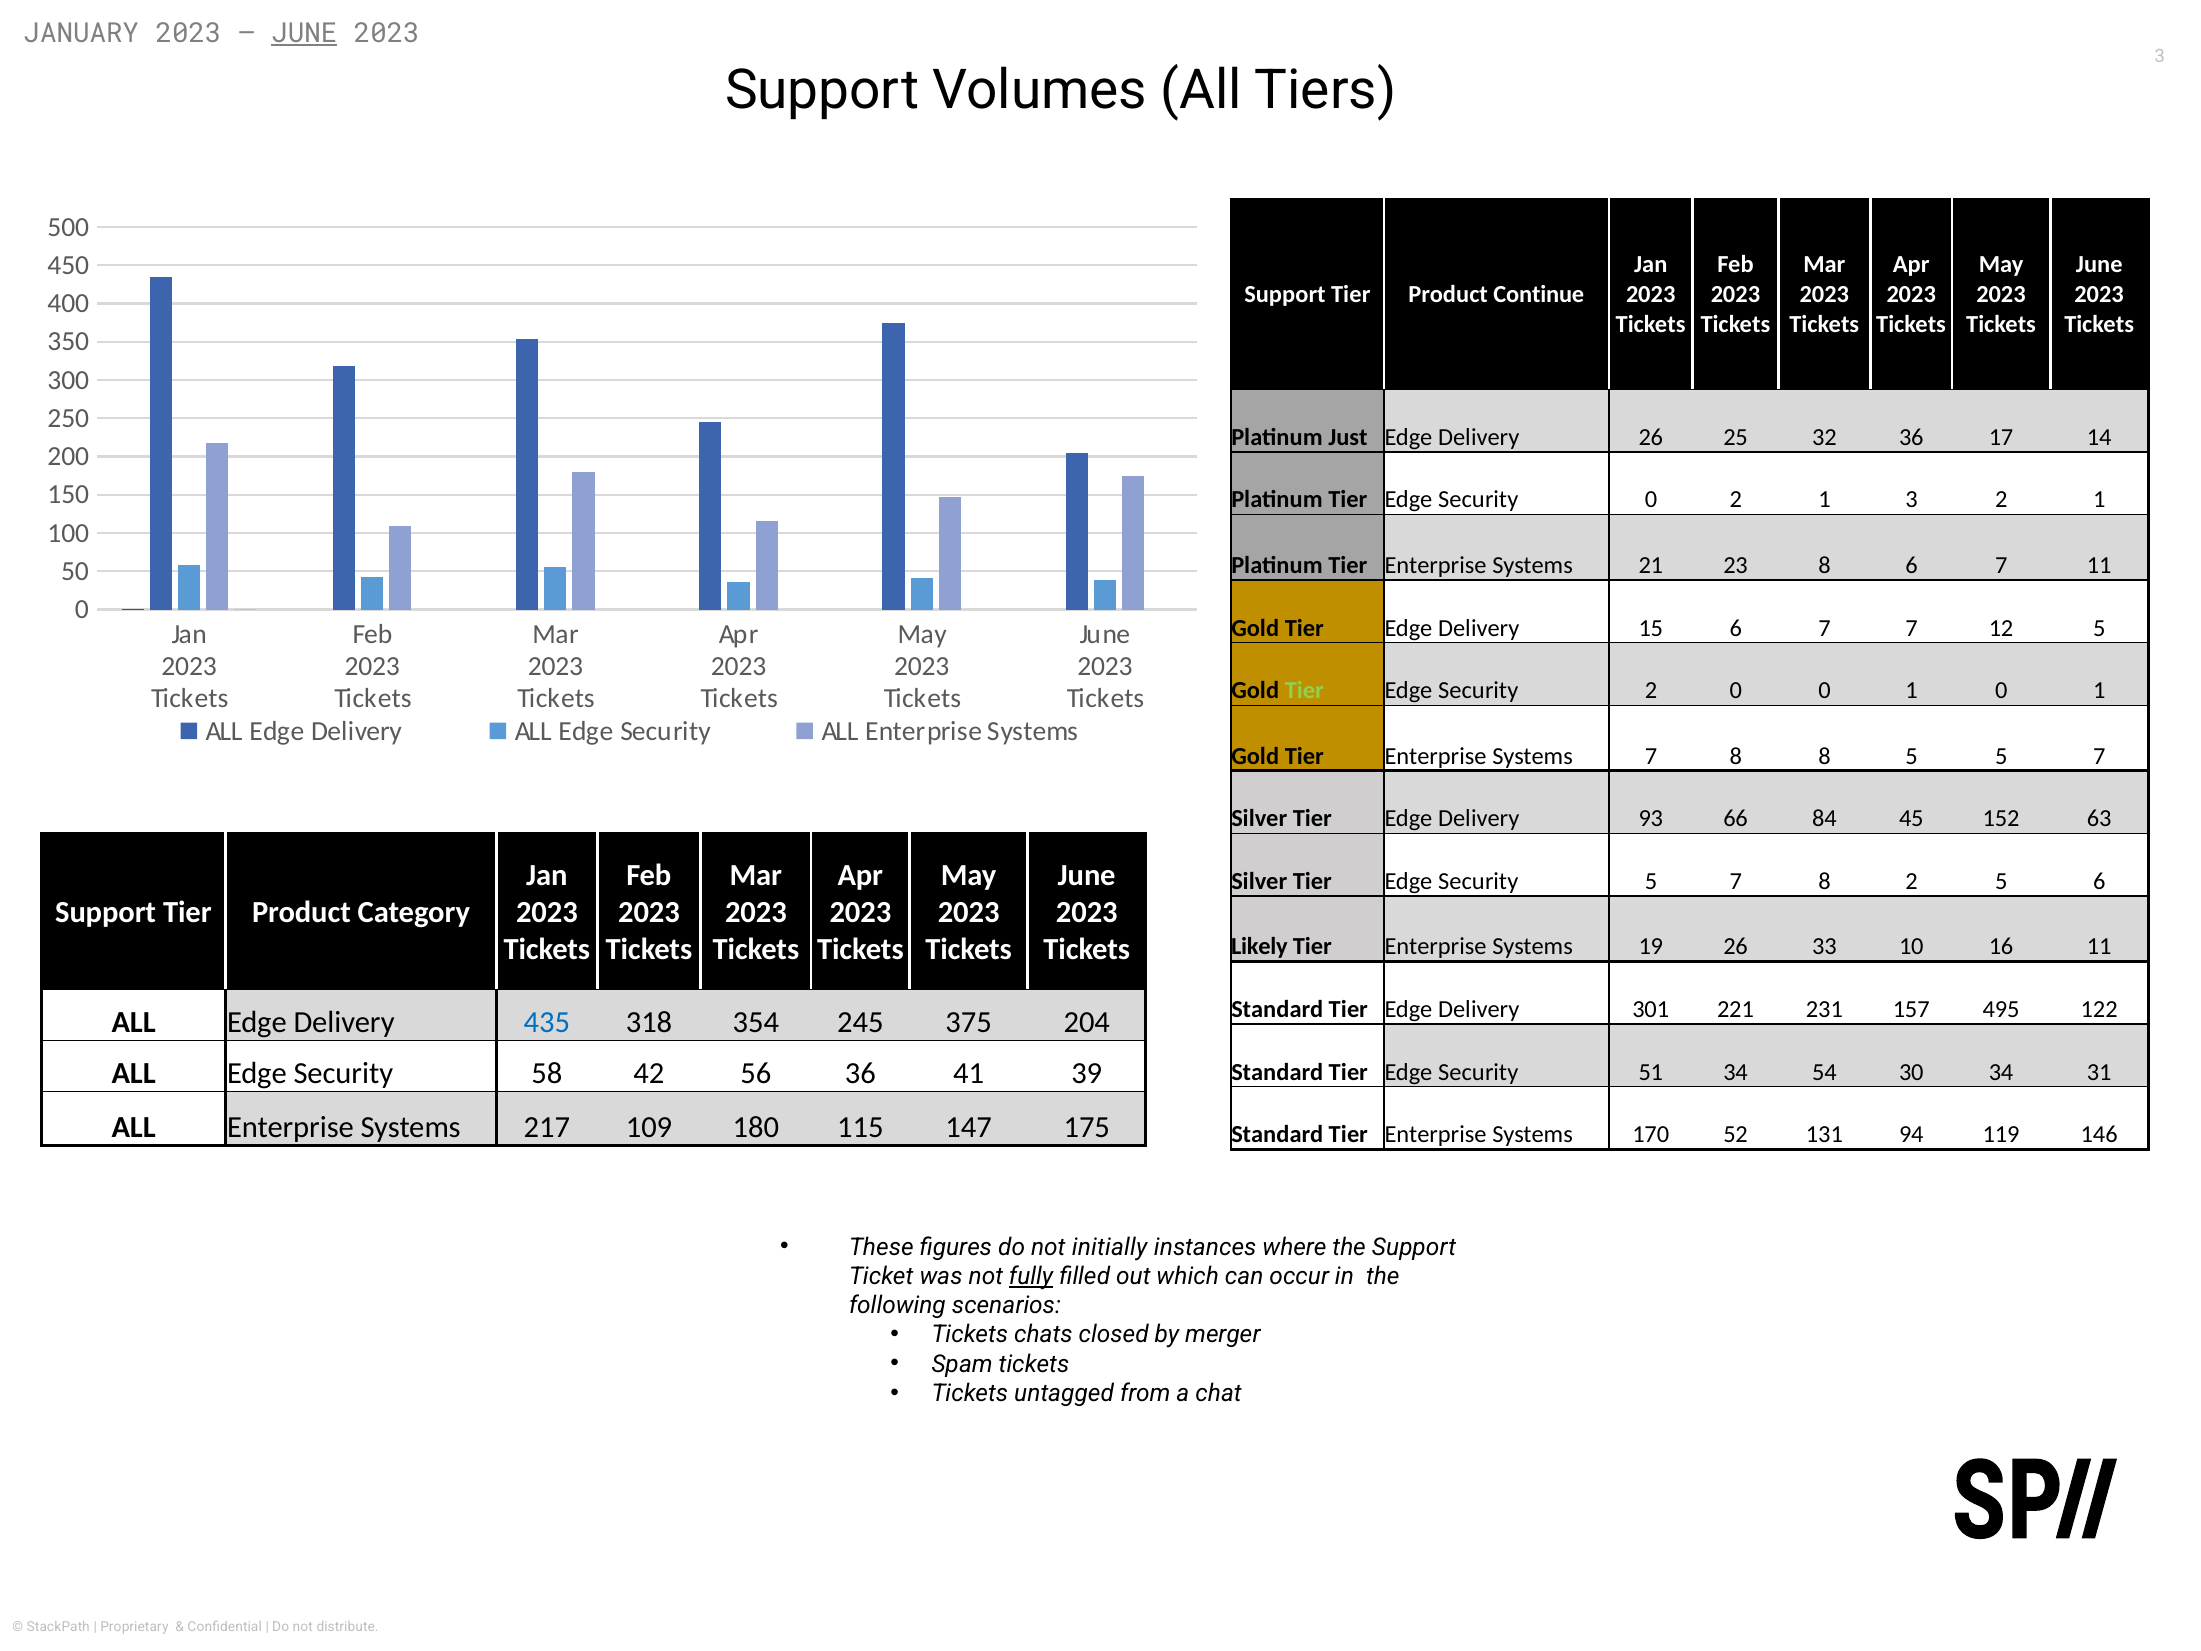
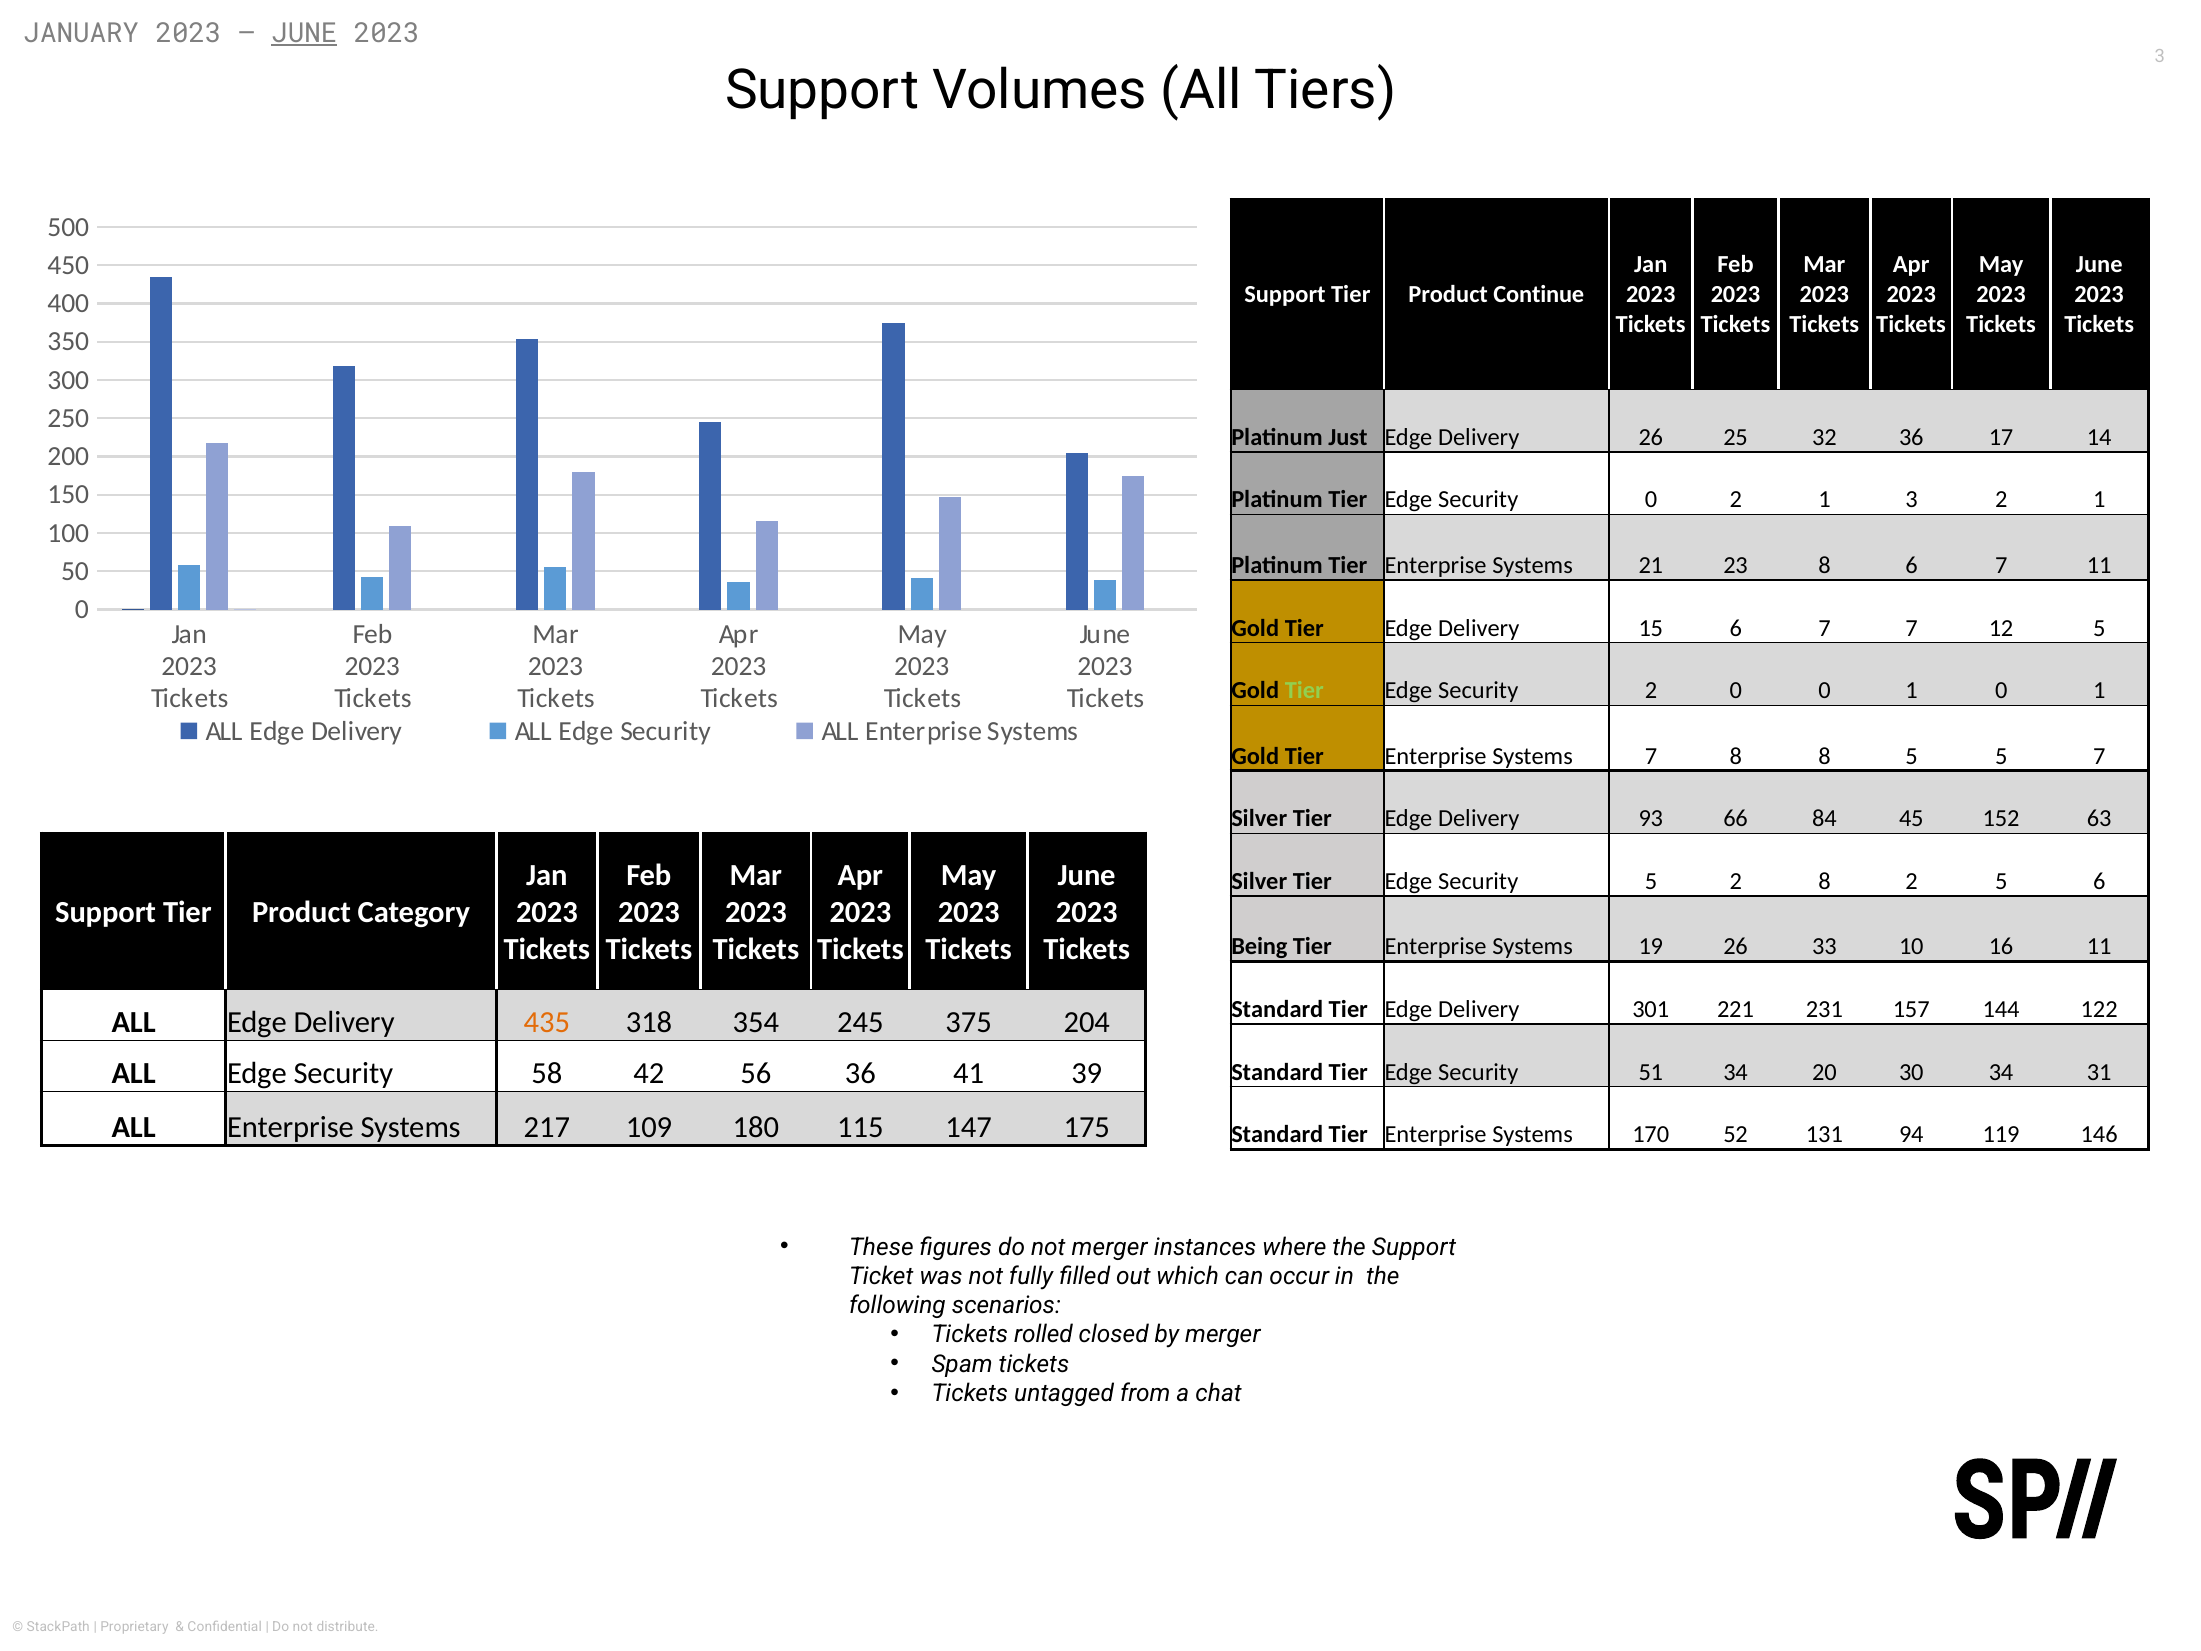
Security 5 7: 7 -> 2
Likely: Likely -> Being
495: 495 -> 144
435 colour: blue -> orange
54: 54 -> 20
not initially: initially -> merger
fully underline: present -> none
chats: chats -> rolled
